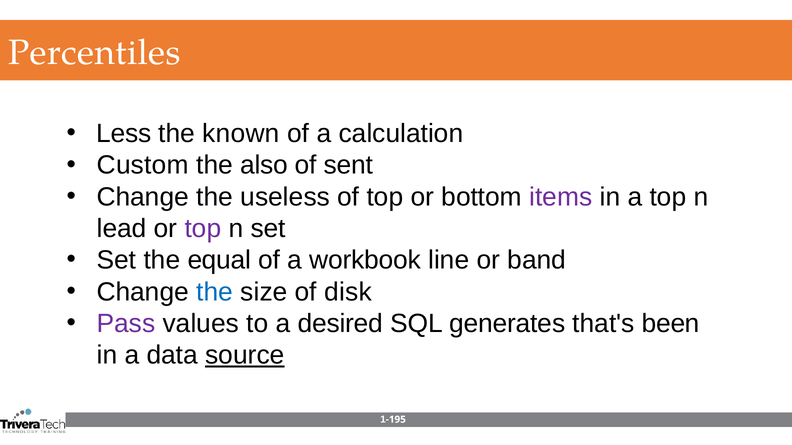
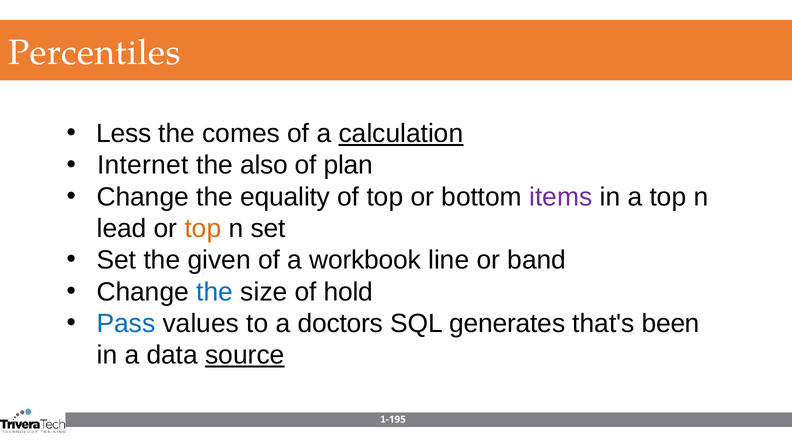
known: known -> comes
calculation underline: none -> present
Custom: Custom -> Internet
sent: sent -> plan
useless: useless -> equality
top at (203, 229) colour: purple -> orange
equal: equal -> given
disk: disk -> hold
Pass colour: purple -> blue
desired: desired -> doctors
